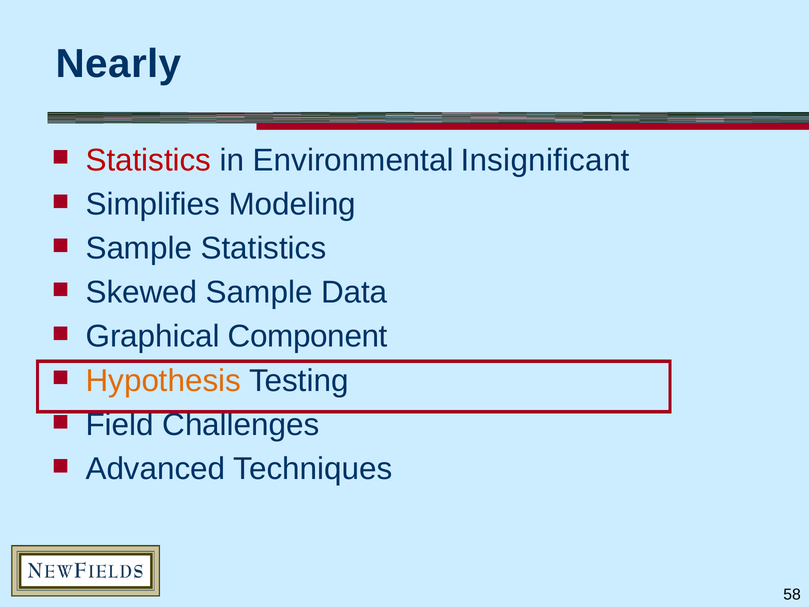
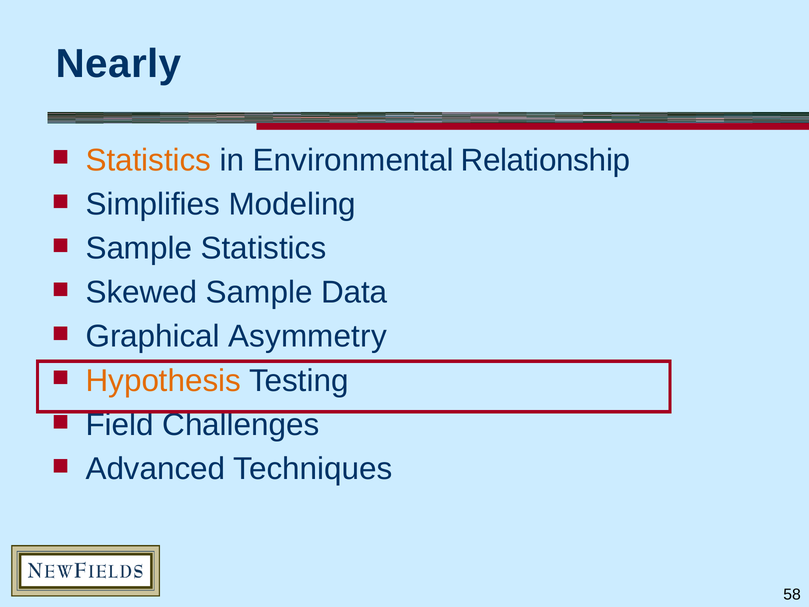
Statistics at (148, 160) colour: red -> orange
Insignificant: Insignificant -> Relationship
Component: Component -> Asymmetry
